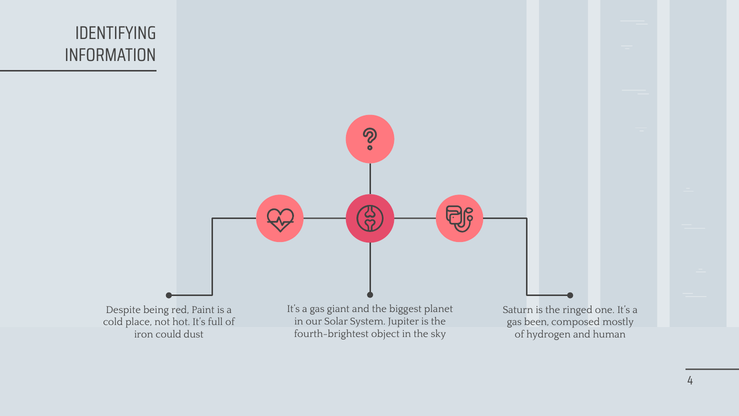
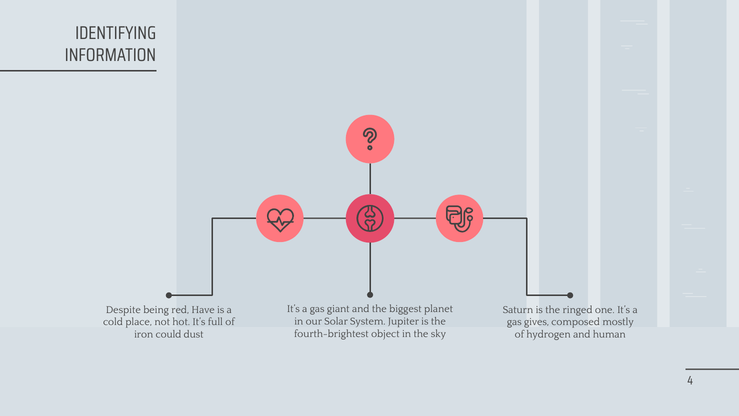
Paint: Paint -> Have
been: been -> gives
